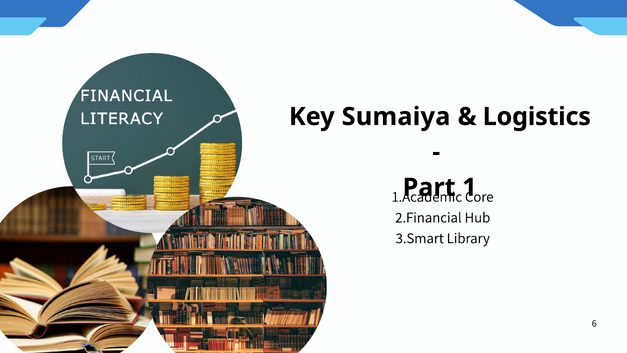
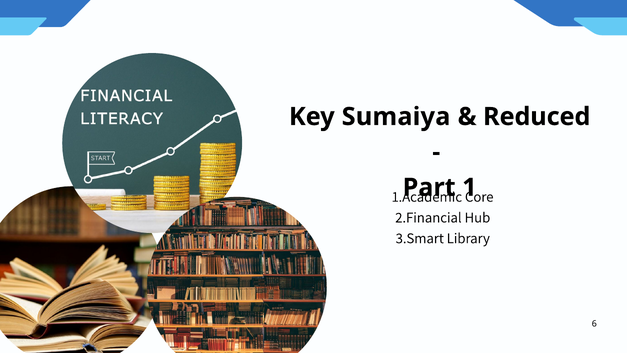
Logistics: Logistics -> Reduced
